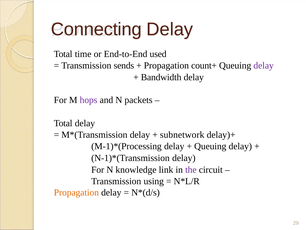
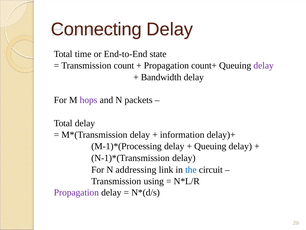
used: used -> state
sends: sends -> count
subnetwork: subnetwork -> information
knowledge: knowledge -> addressing
the colour: purple -> blue
Propagation at (76, 192) colour: orange -> purple
